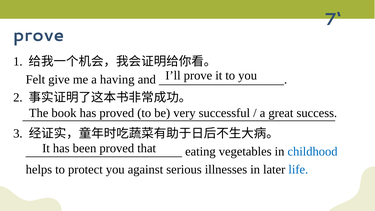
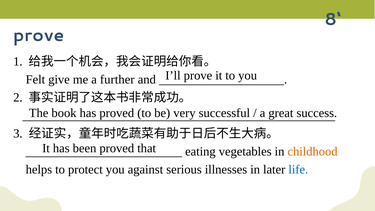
7‘: 7‘ -> 8‘
having: having -> further
childhood colour: blue -> orange
